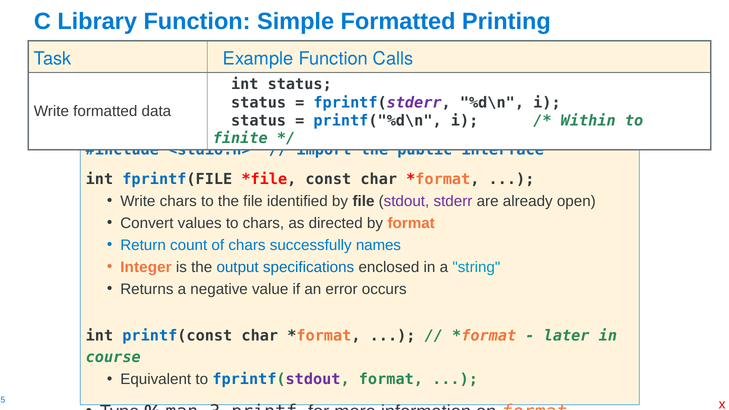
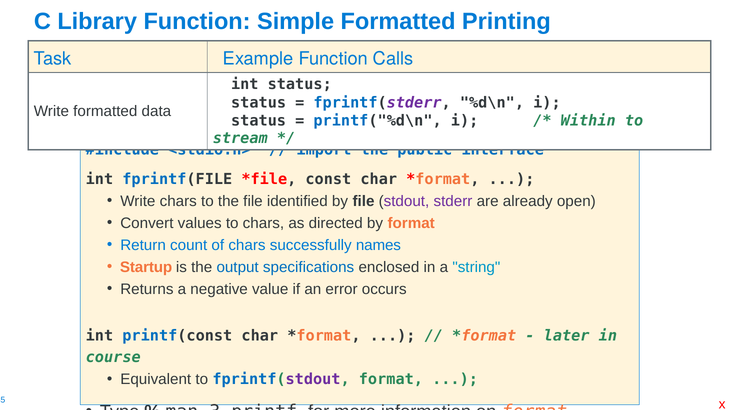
finite: finite -> stream
Integer: Integer -> Startup
